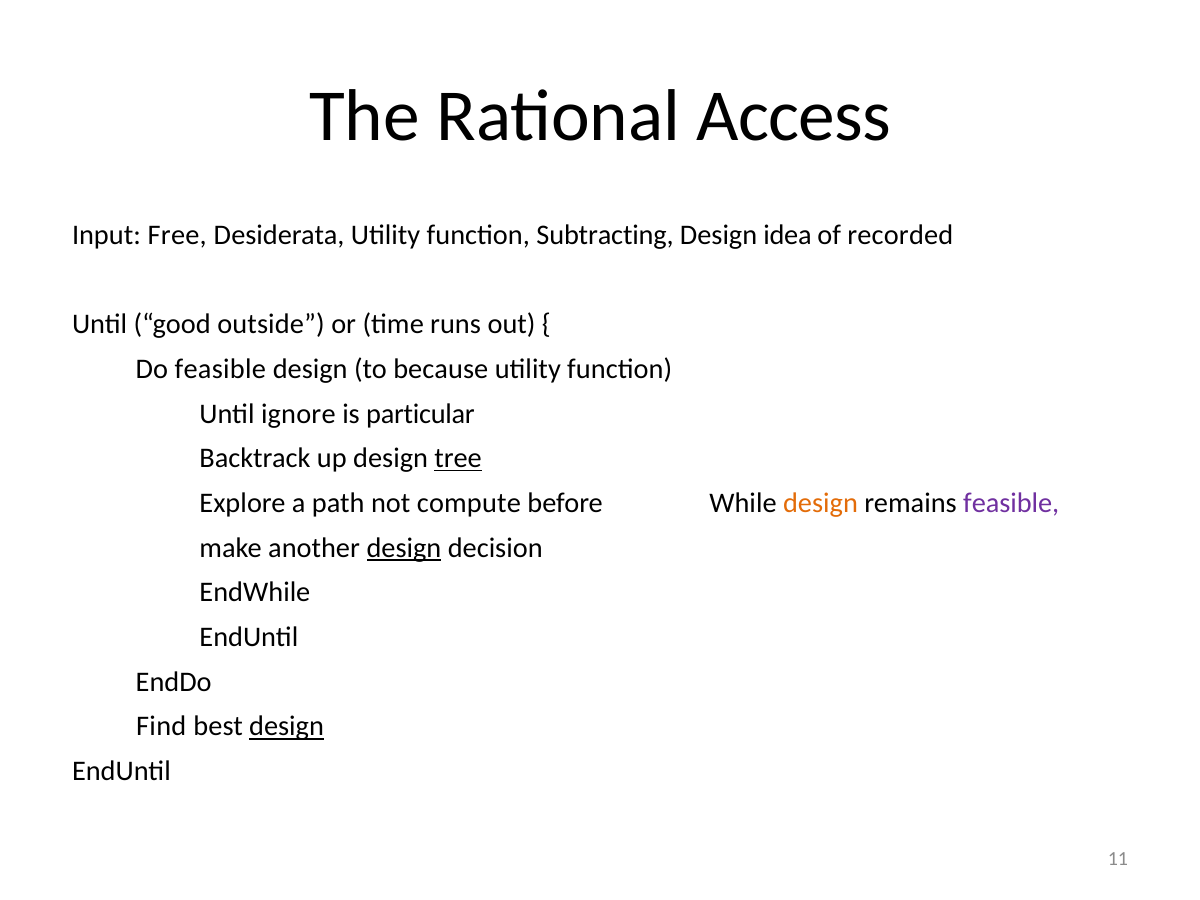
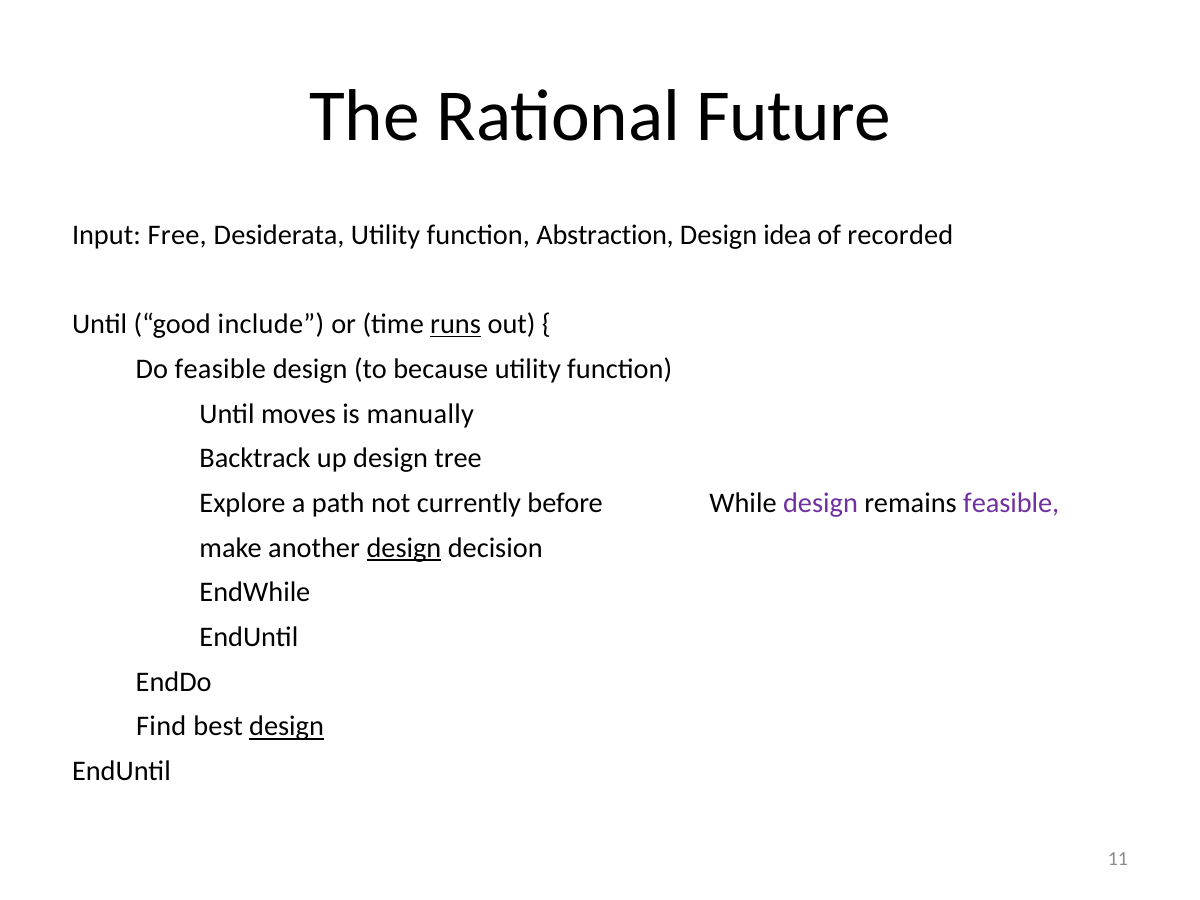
Access: Access -> Future
Subtracting: Subtracting -> Abstraction
outside: outside -> include
runs underline: none -> present
ignore: ignore -> moves
particular: particular -> manually
tree underline: present -> none
compute: compute -> currently
design at (820, 503) colour: orange -> purple
